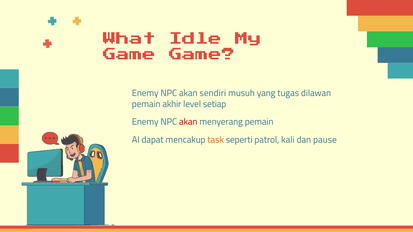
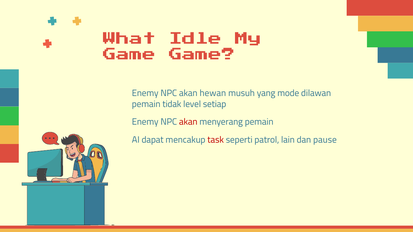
sendiri: sendiri -> hewan
tugas: tugas -> mode
akhir: akhir -> tidak
task colour: orange -> red
kali: kali -> lain
